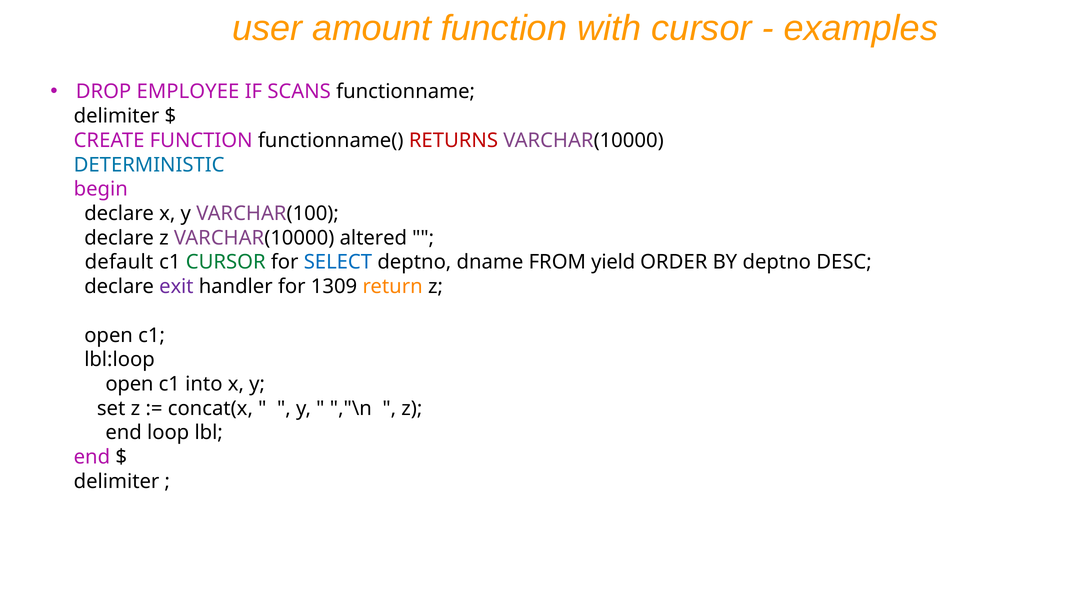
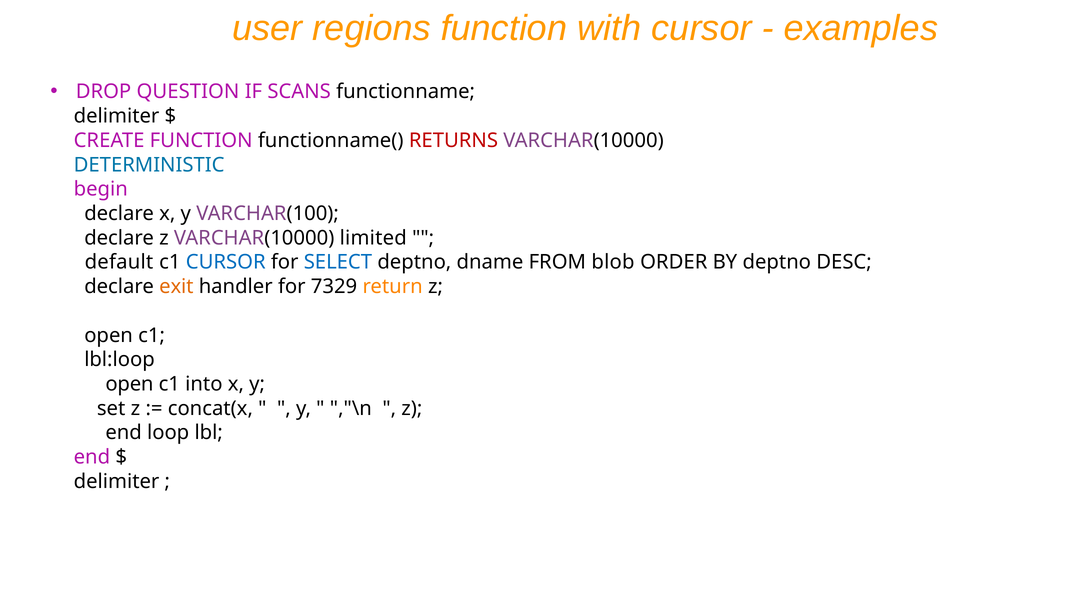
amount: amount -> regions
EMPLOYEE: EMPLOYEE -> QUESTION
altered: altered -> limited
CURSOR at (226, 262) colour: green -> blue
yield: yield -> blob
exit colour: purple -> orange
1309: 1309 -> 7329
